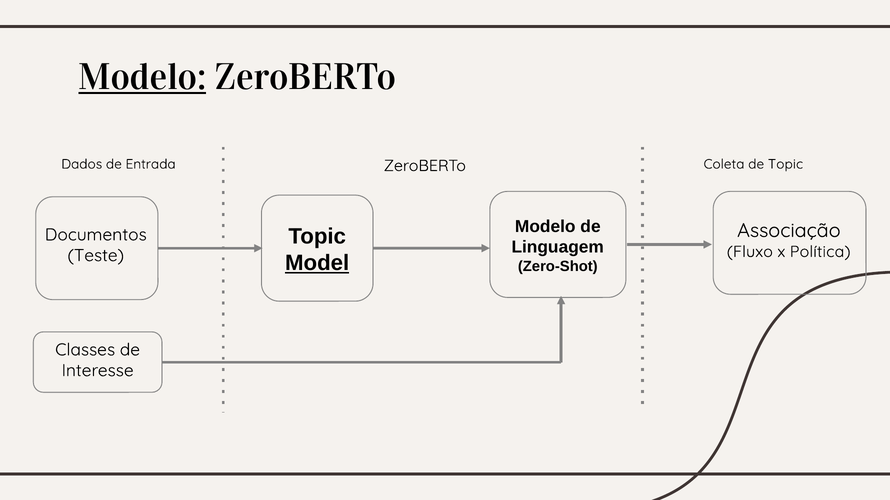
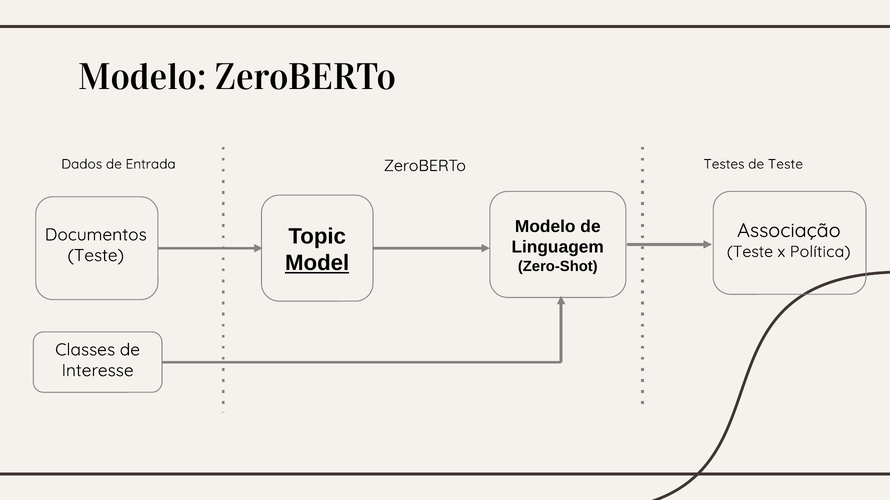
Modelo at (142, 77) underline: present -> none
Coleta: Coleta -> Testes
de Topic: Topic -> Teste
Fluxo at (750, 252): Fluxo -> Teste
